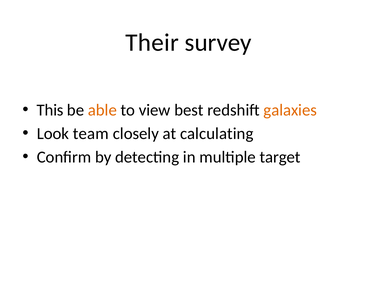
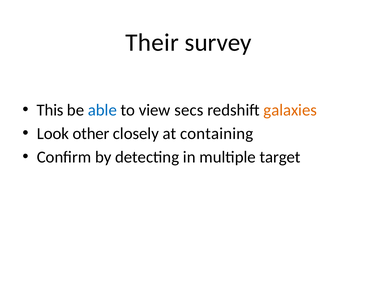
able colour: orange -> blue
best: best -> secs
team: team -> other
calculating: calculating -> containing
